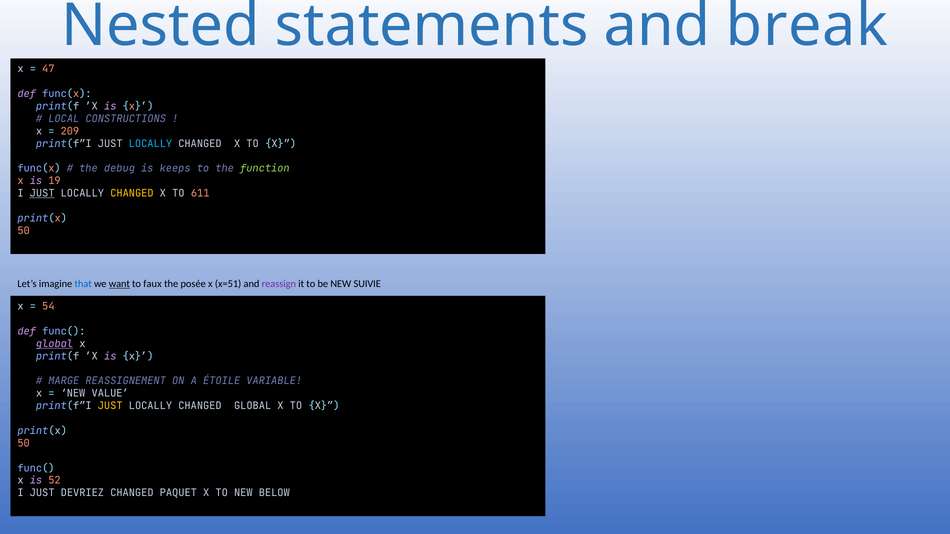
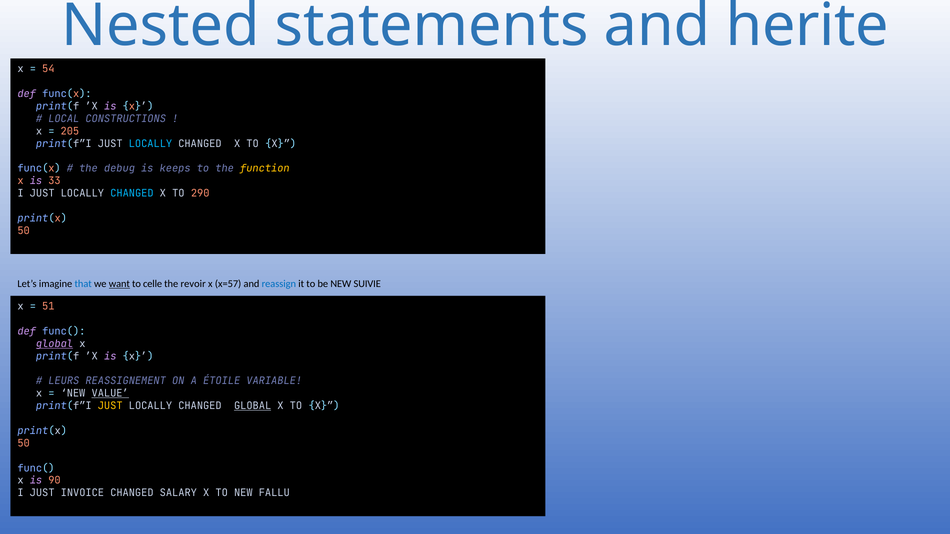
break: break -> herite
47: 47 -> 54
209: 209 -> 205
function colour: light green -> yellow
19: 19 -> 33
JUST at (42, 194) underline: present -> none
CHANGED at (132, 194) colour: yellow -> light blue
611: 611 -> 290
faux: faux -> celle
posée: posée -> revoir
x=51: x=51 -> x=57
reassign colour: purple -> blue
54: 54 -> 51
MARGE: MARGE -> LEURS
VALUE underline: none -> present
GLOBAL at (253, 406) underline: none -> present
52: 52 -> 90
DEVRIEZ: DEVRIEZ -> INVOICE
PAQUET: PAQUET -> SALARY
BELOW: BELOW -> FALLU
